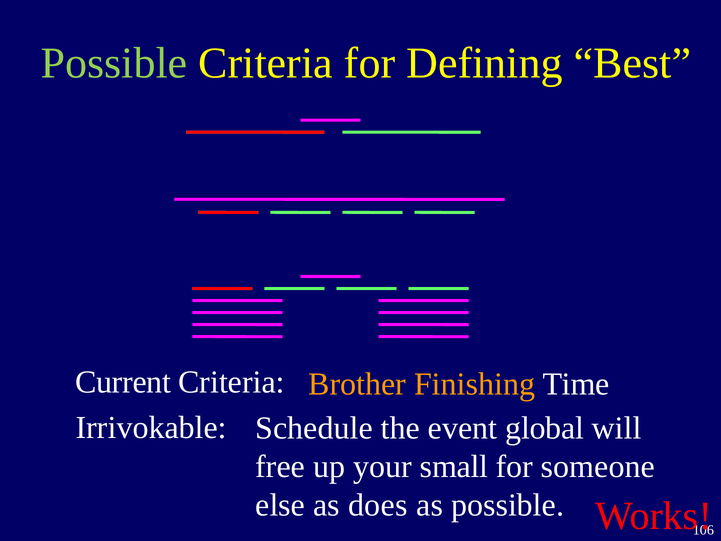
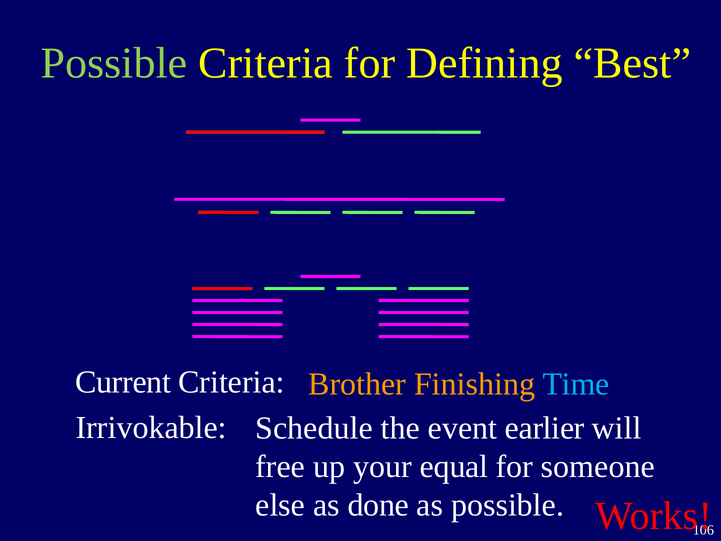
Time colour: white -> light blue
global: global -> earlier
small: small -> equal
does: does -> done
